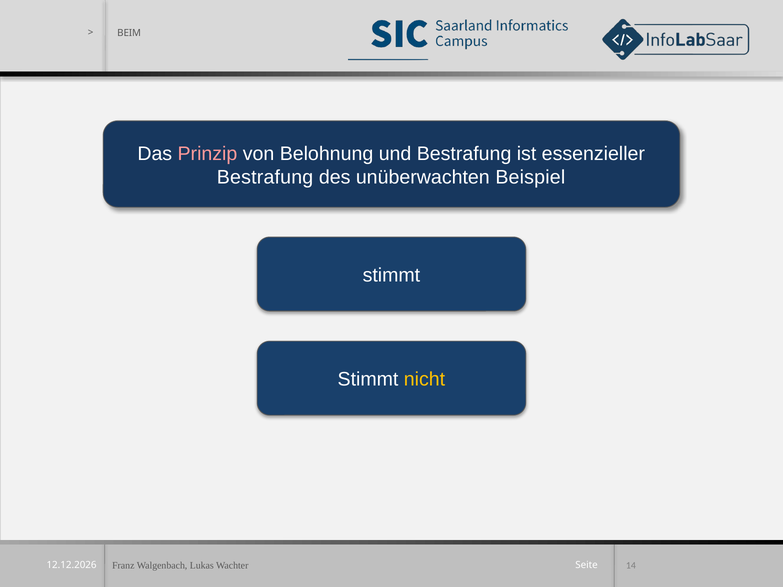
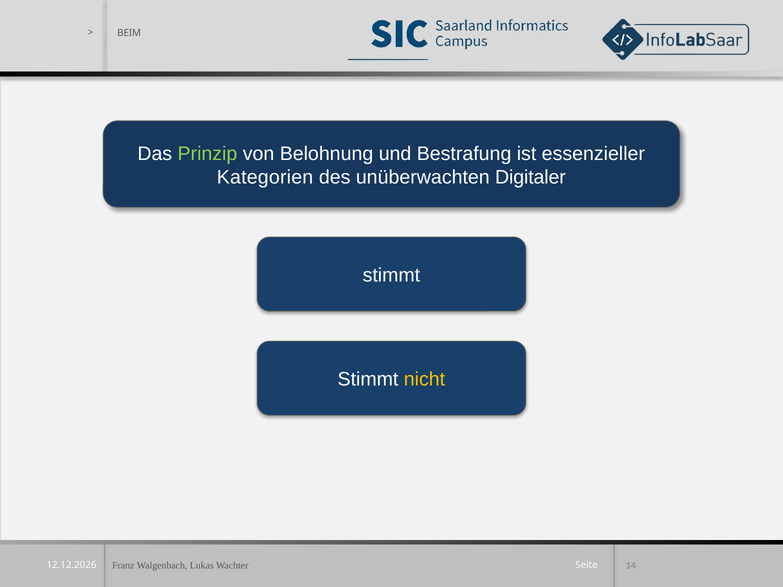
Prinzip colour: pink -> light green
Bestrafung at (265, 177): Bestrafung -> Kategorien
Beispiel: Beispiel -> Digitaler
